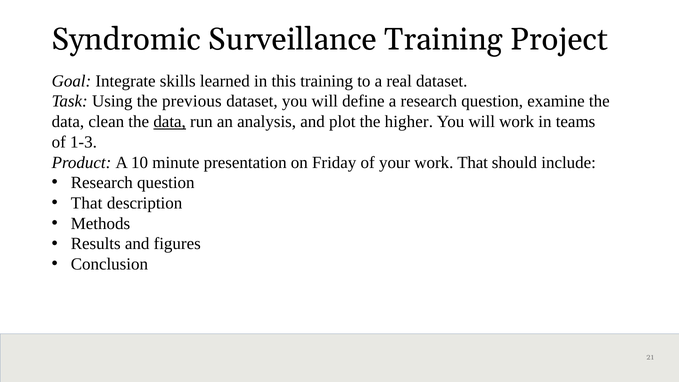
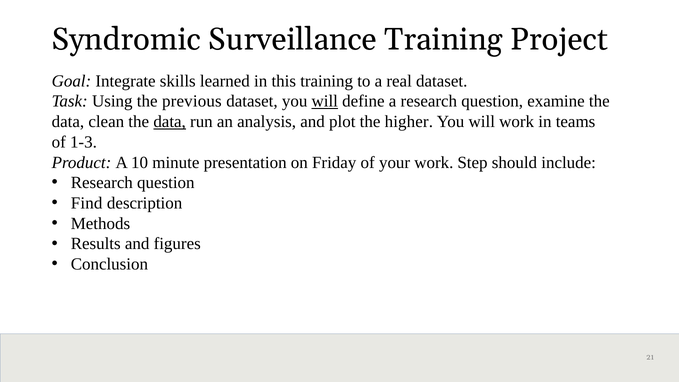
will at (325, 101) underline: none -> present
work That: That -> Step
That at (87, 203): That -> Find
